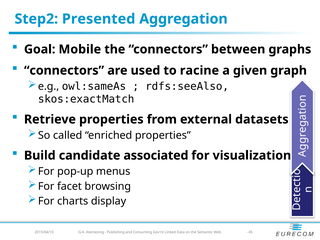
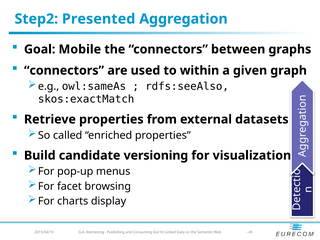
racine: racine -> within
associated: associated -> versioning
